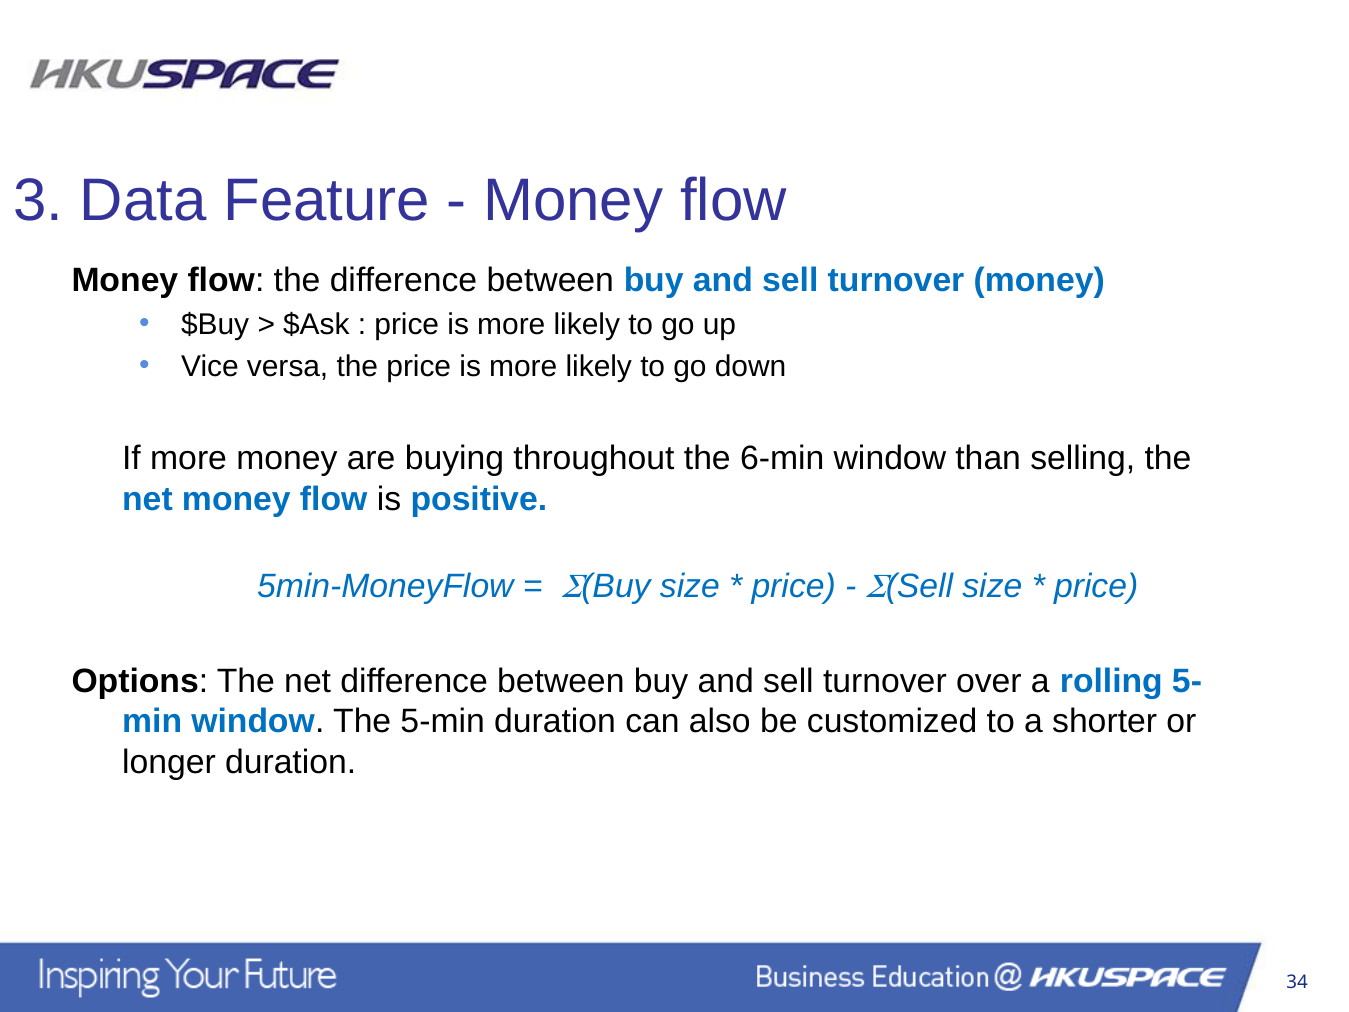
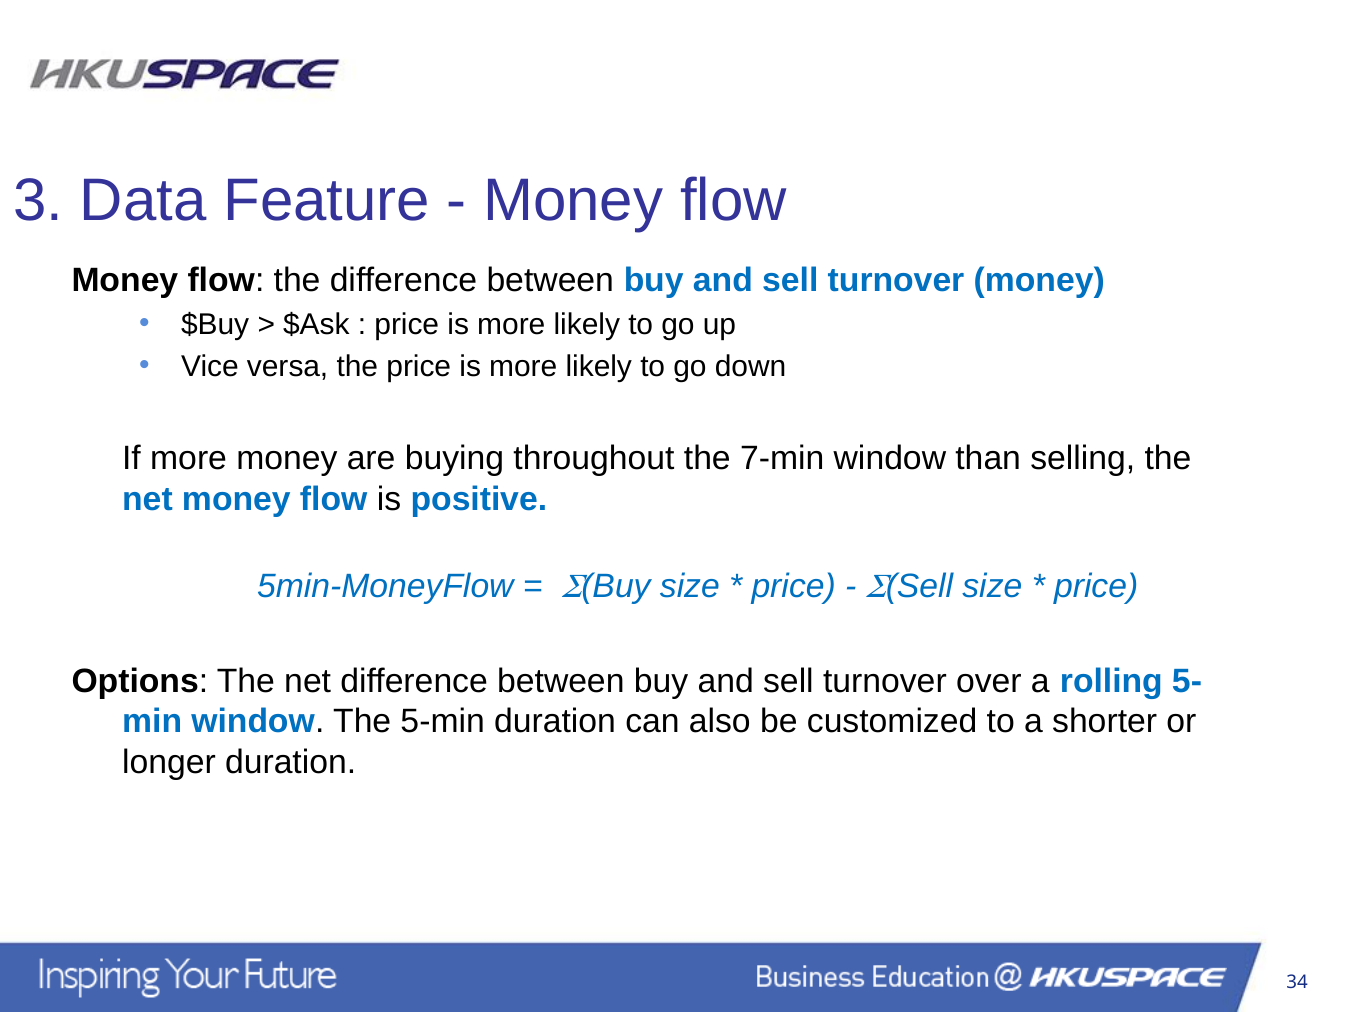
6-min: 6-min -> 7-min
